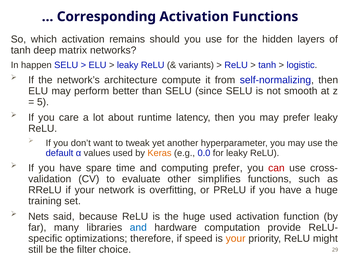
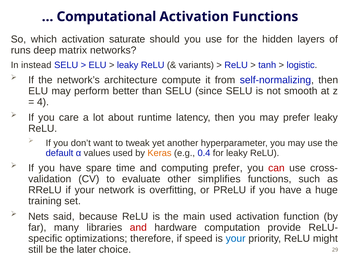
Corresponding: Corresponding -> Computational
remains: remains -> saturate
tanh at (21, 50): tanh -> runs
happen: happen -> instead
5: 5 -> 4
0.0: 0.0 -> 0.4
the huge: huge -> main
and at (138, 227) colour: blue -> red
your at (236, 238) colour: orange -> blue
filter: filter -> later
